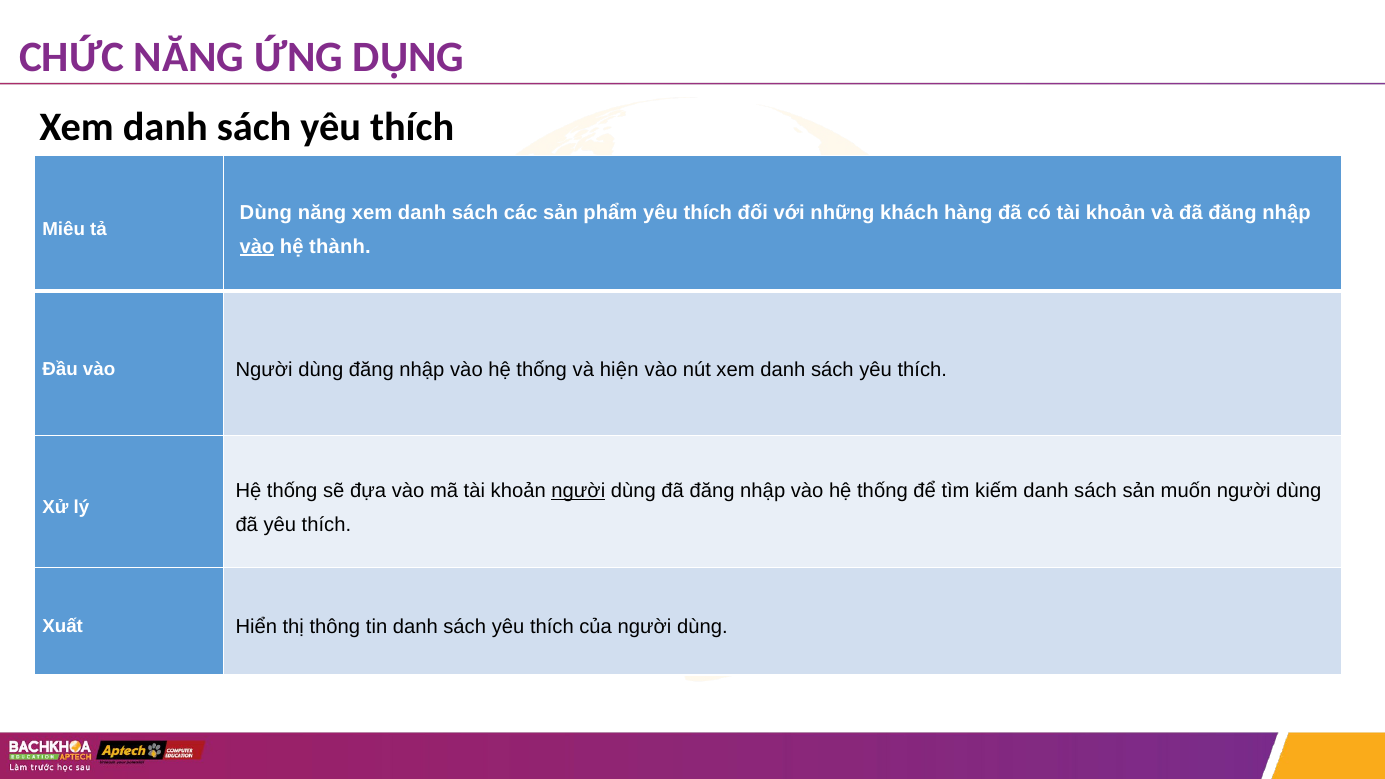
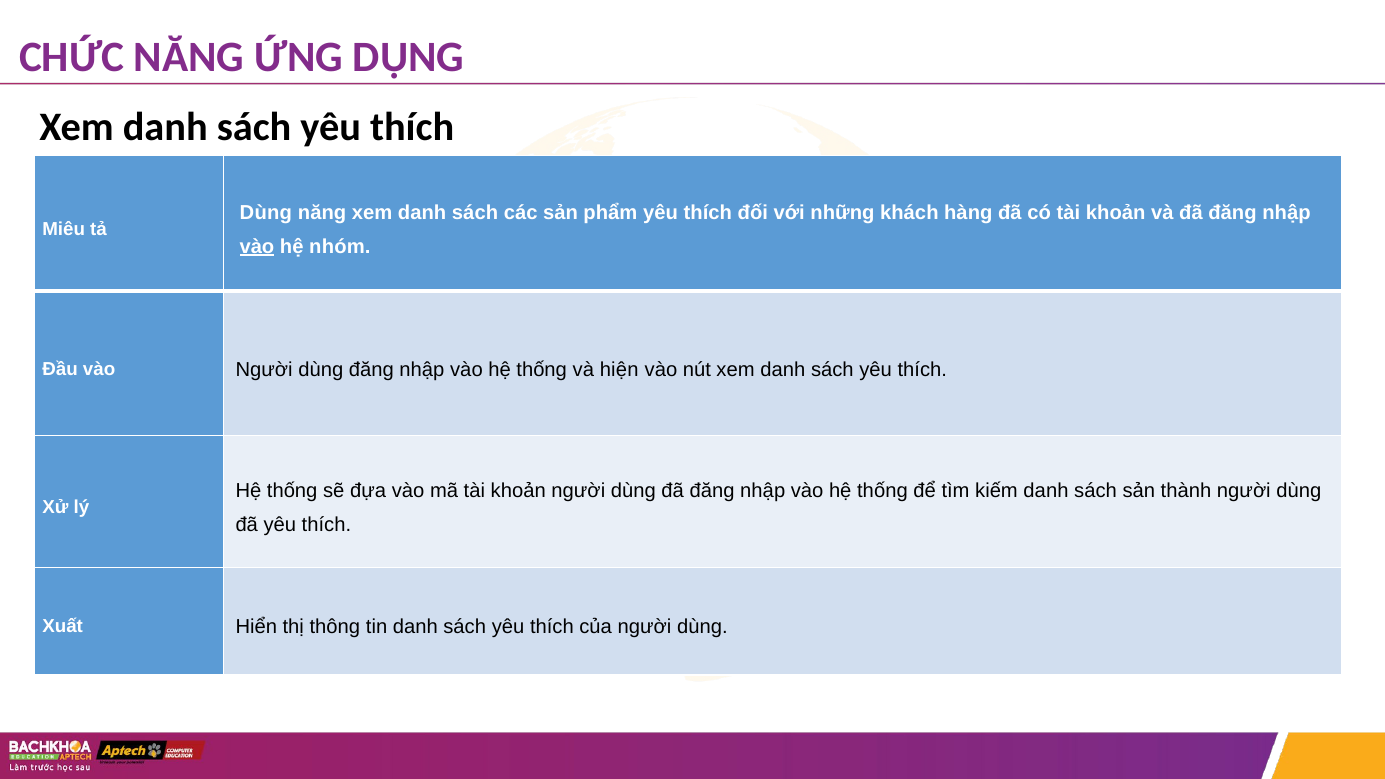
thành: thành -> nhóm
người at (578, 491) underline: present -> none
muốn: muốn -> thành
